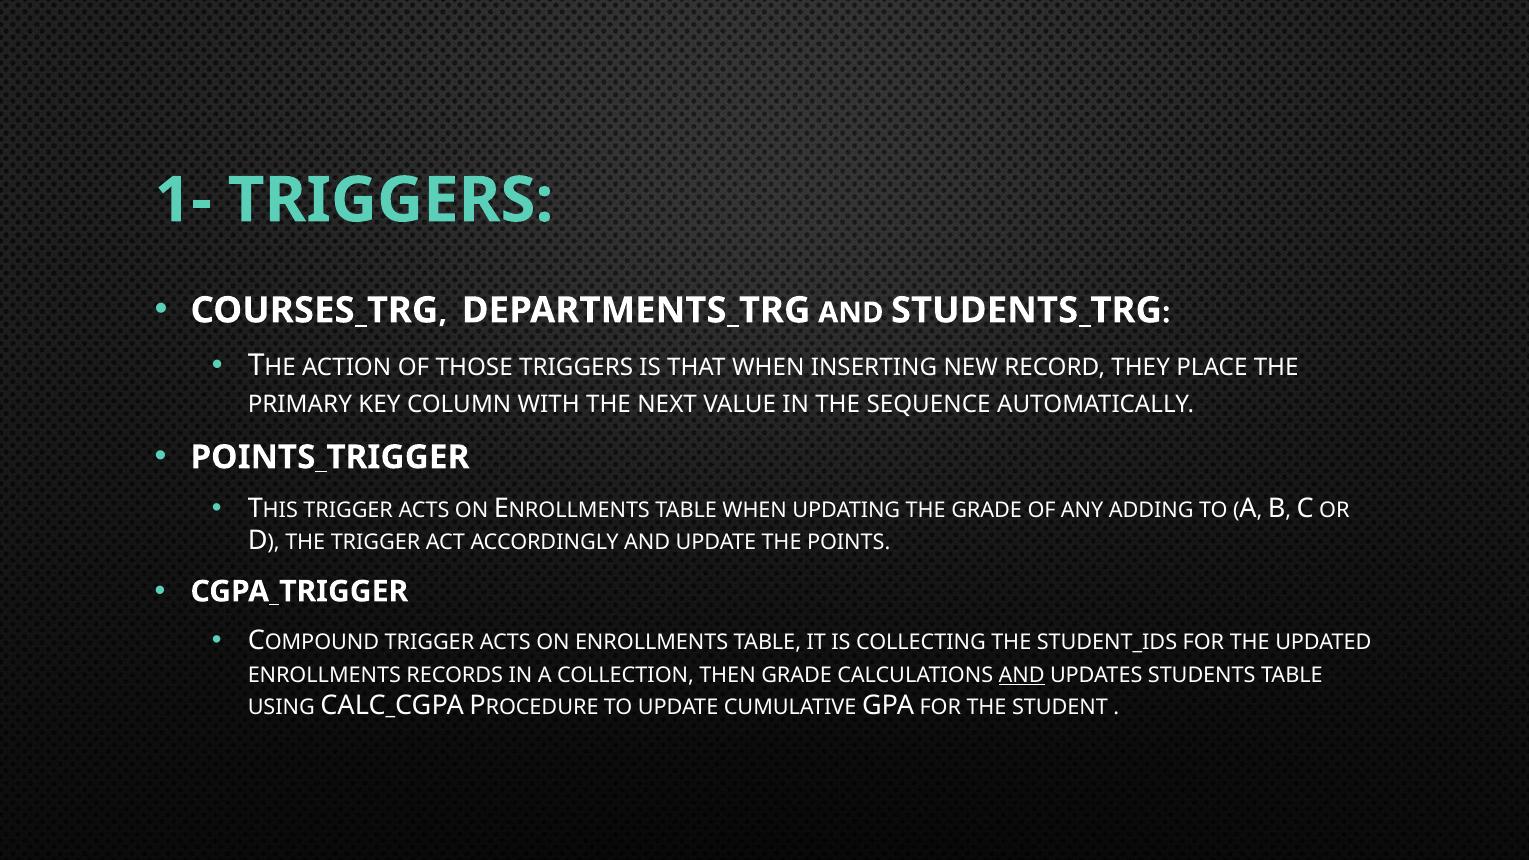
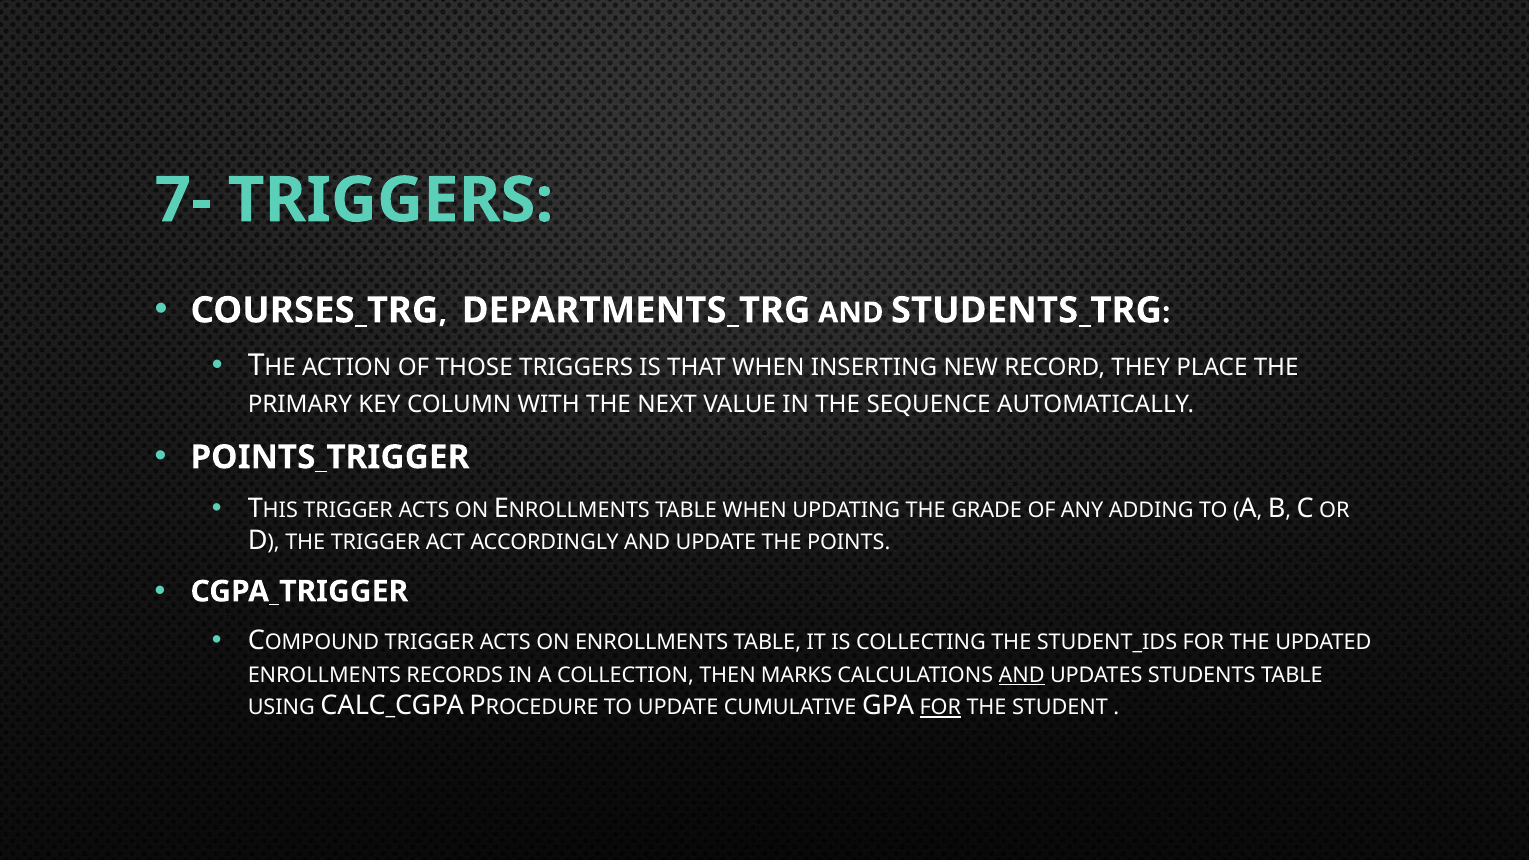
1-: 1- -> 7-
THEN GRADE: GRADE -> MARKS
FOR at (940, 708) underline: none -> present
